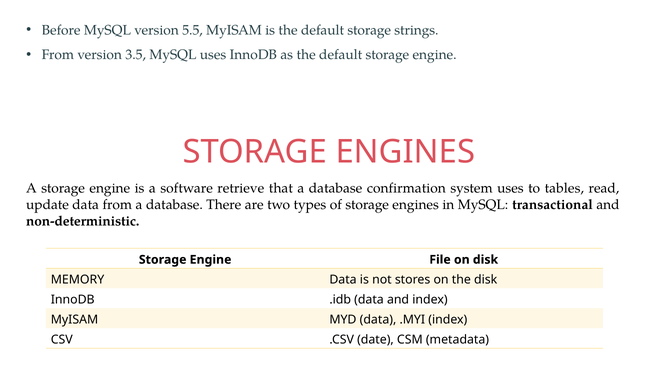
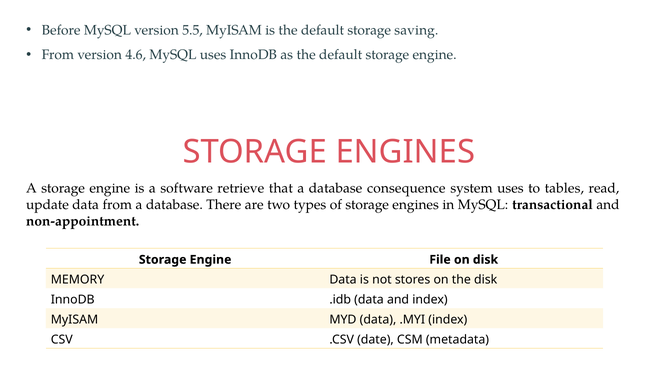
strings: strings -> saving
3.5: 3.5 -> 4.6
confirmation: confirmation -> consequence
non-deterministic: non-deterministic -> non-appointment
